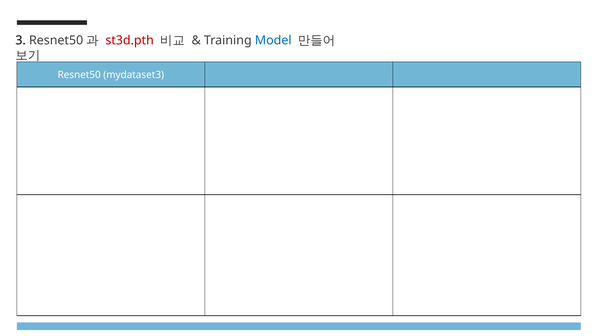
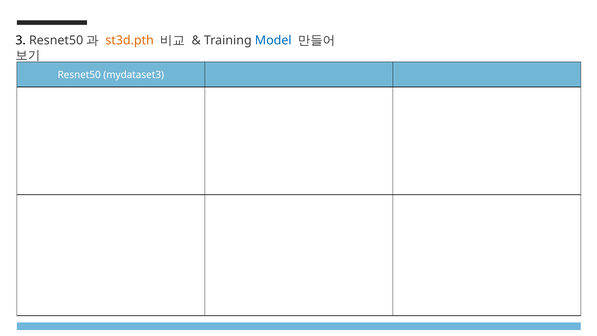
st3d.pth colour: red -> orange
